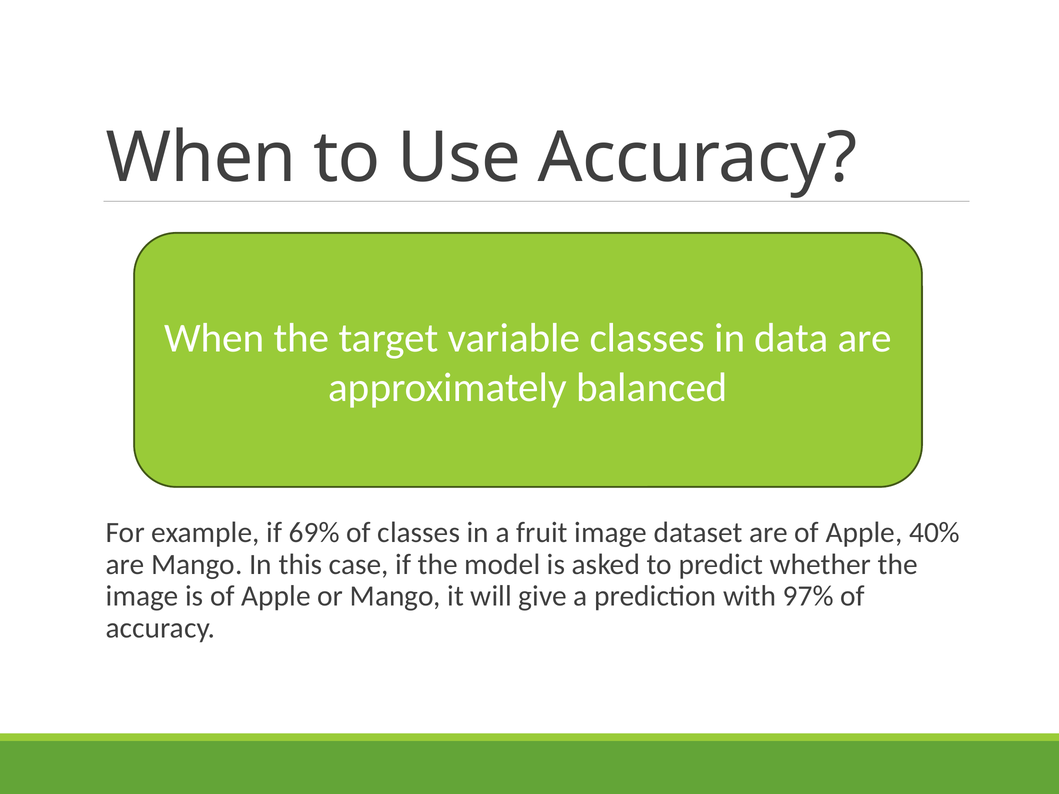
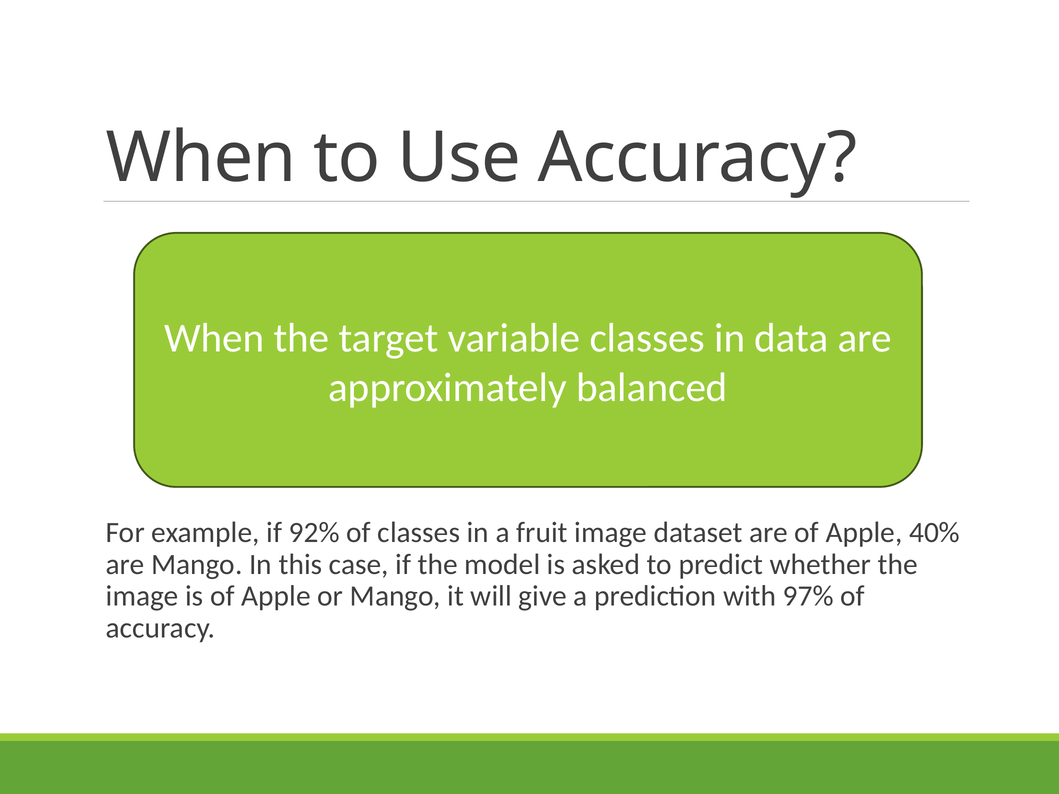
69%: 69% -> 92%
